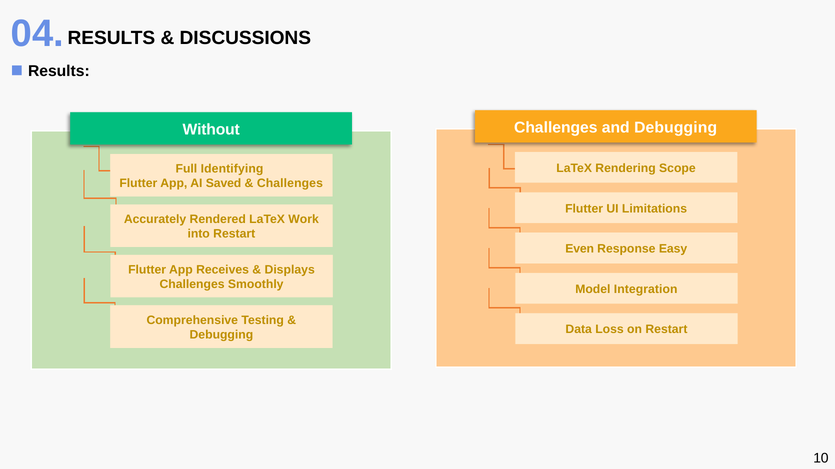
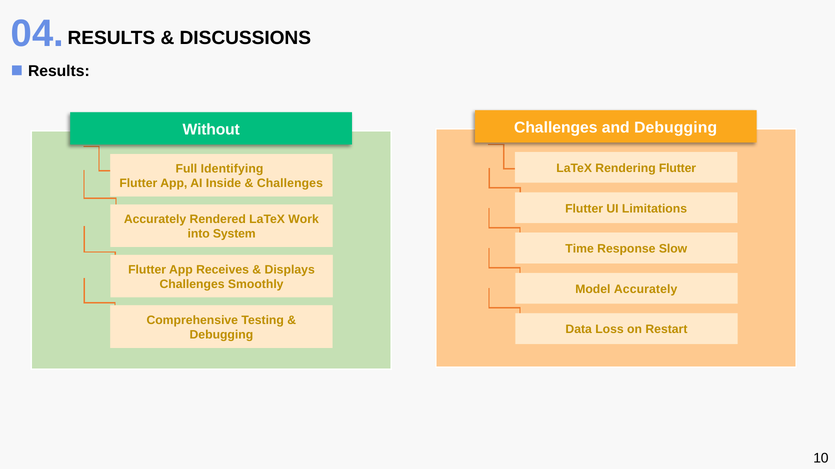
Rendering Scope: Scope -> Flutter
Saved: Saved -> Inside
into Restart: Restart -> System
Even: Even -> Time
Easy: Easy -> Slow
Model Integration: Integration -> Accurately
